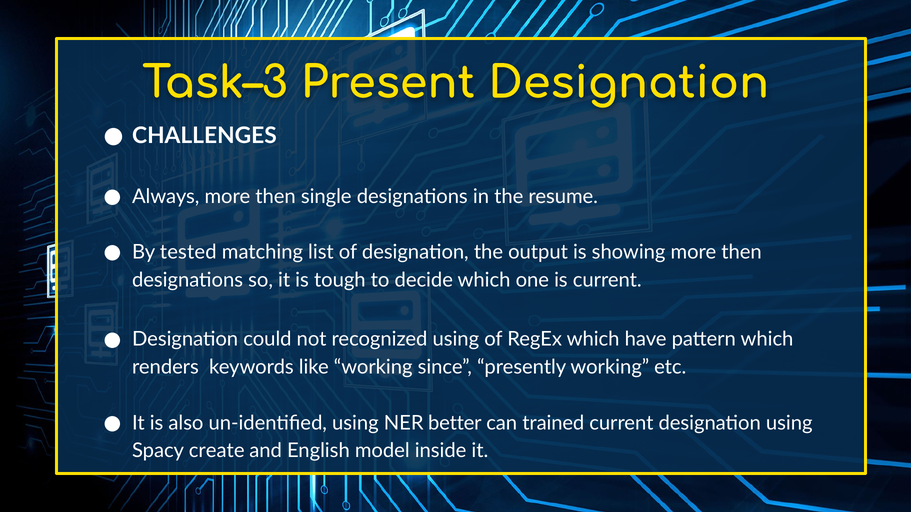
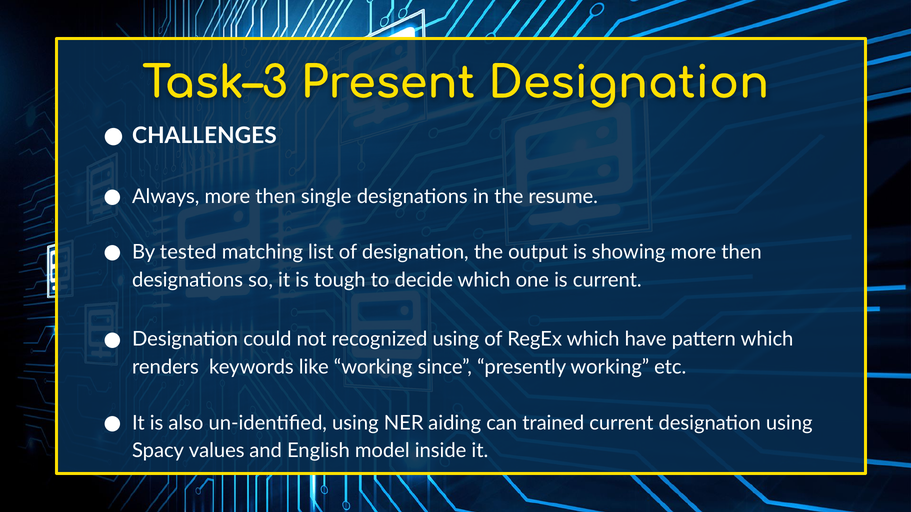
better: better -> aiding
create: create -> values
